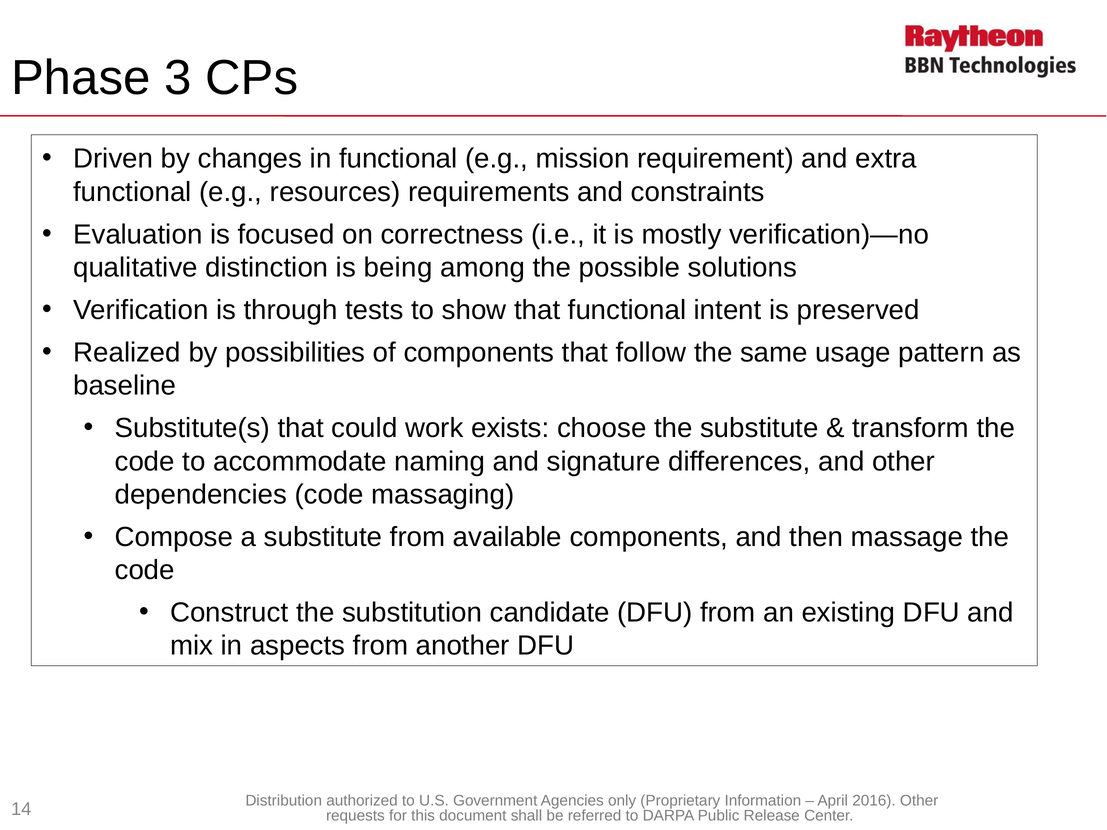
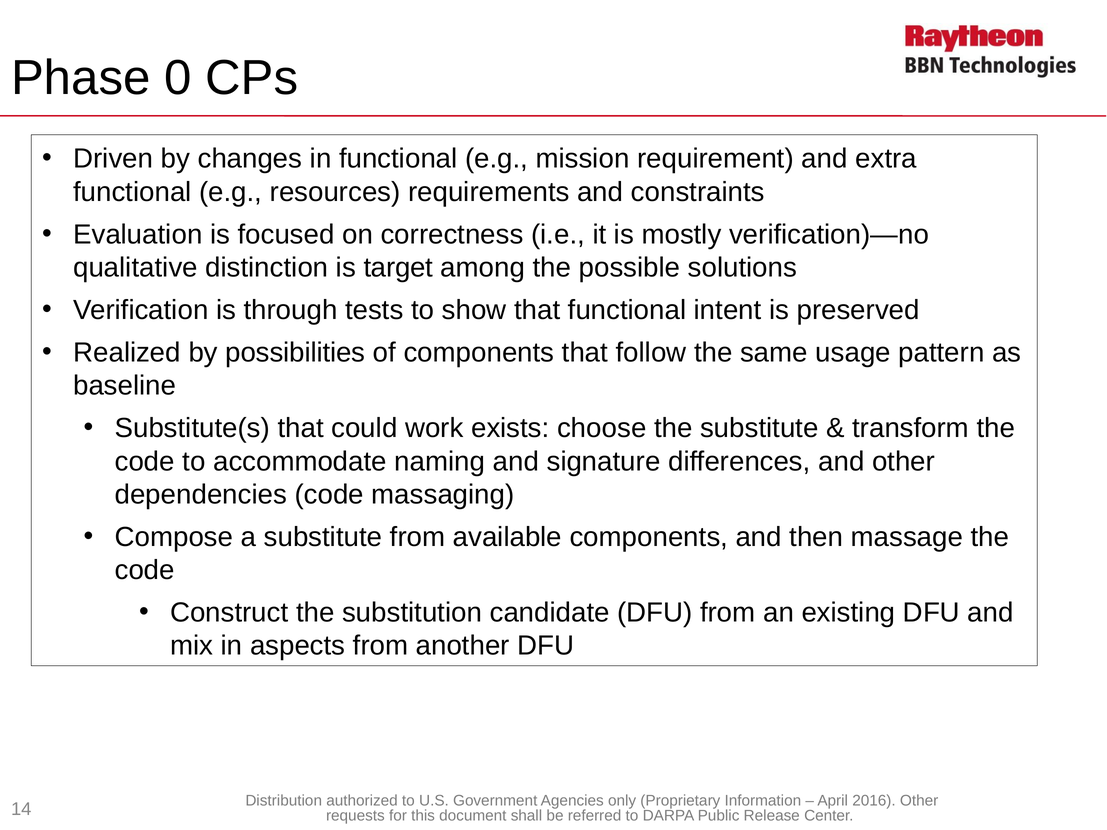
3: 3 -> 0
being: being -> target
